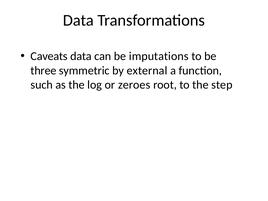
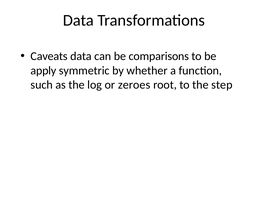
imputations: imputations -> comparisons
three: three -> apply
external: external -> whether
